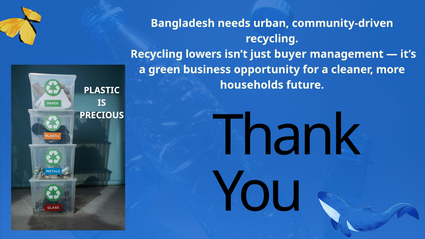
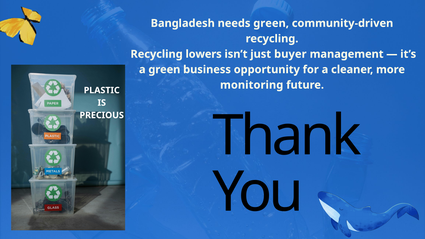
needs urban: urban -> green
households: households -> monitoring
